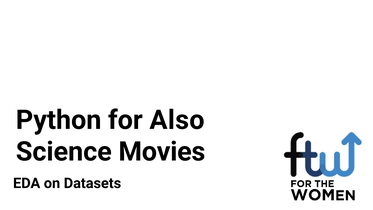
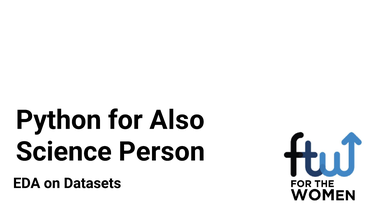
Movies: Movies -> Person
